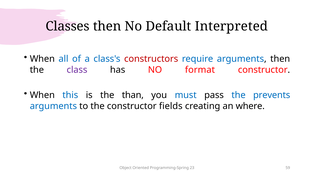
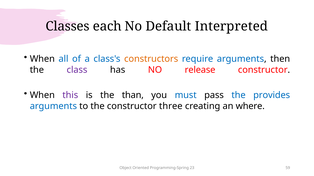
Classes then: then -> each
constructors colour: red -> orange
format: format -> release
this colour: blue -> purple
prevents: prevents -> provides
fields: fields -> three
